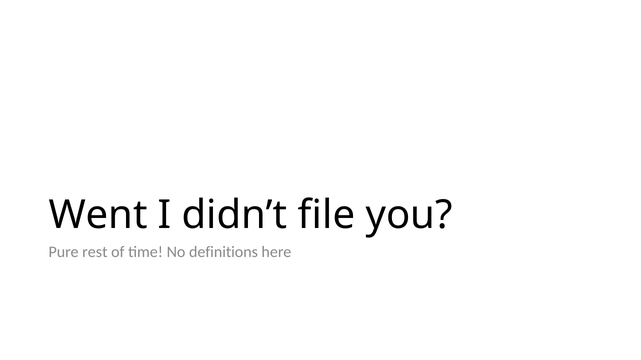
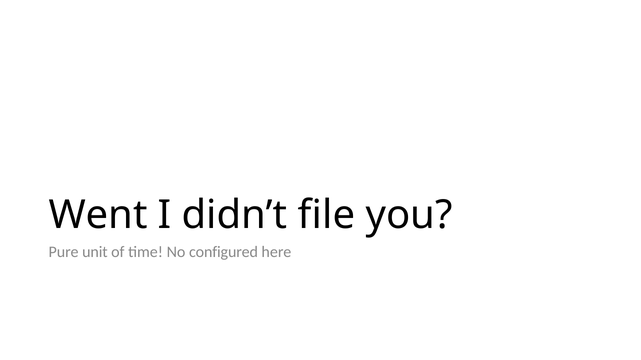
rest: rest -> unit
definitions: definitions -> configured
